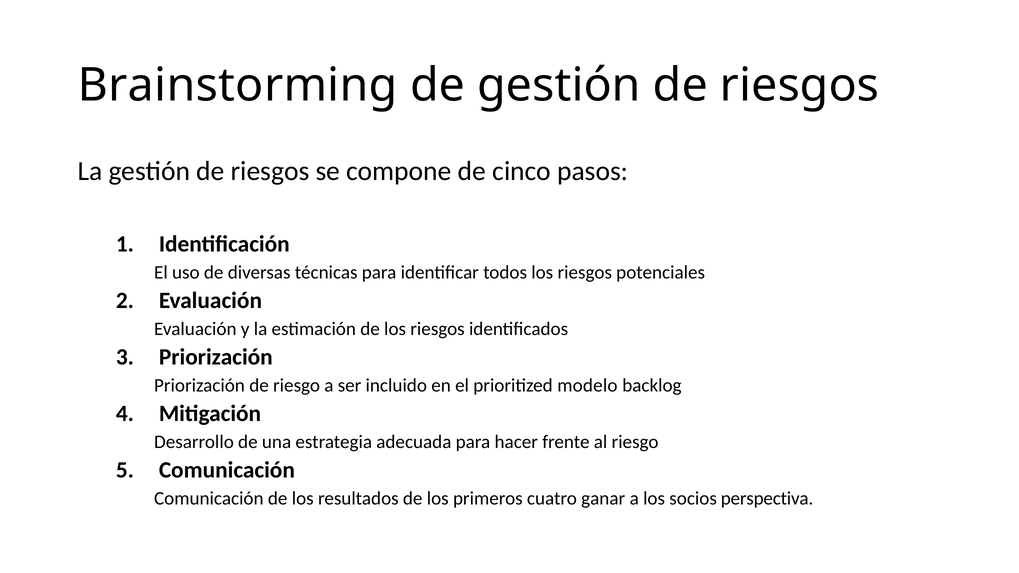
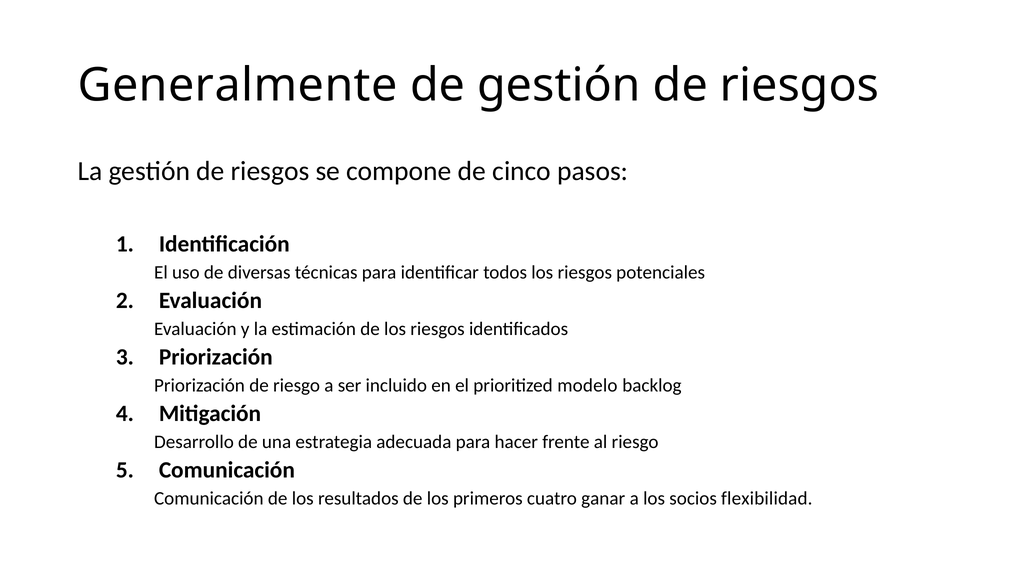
Brainstorming: Brainstorming -> Generalmente
perspectiva: perspectiva -> flexibilidad
